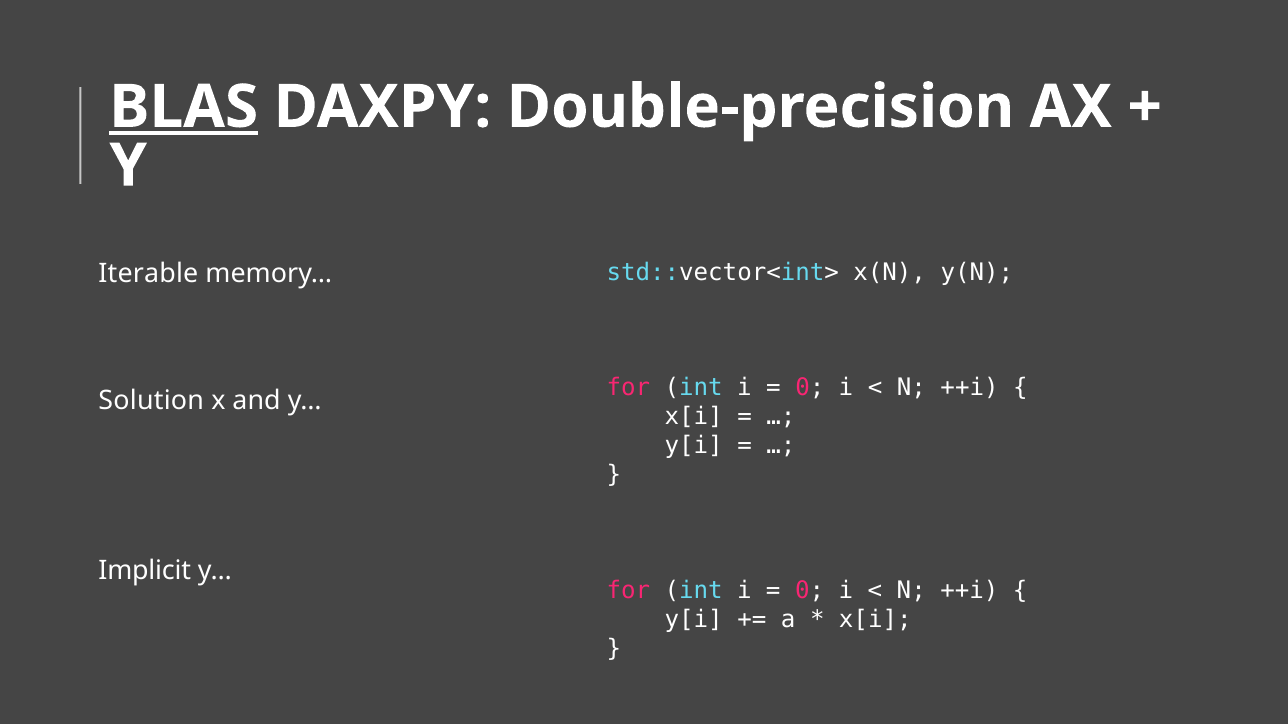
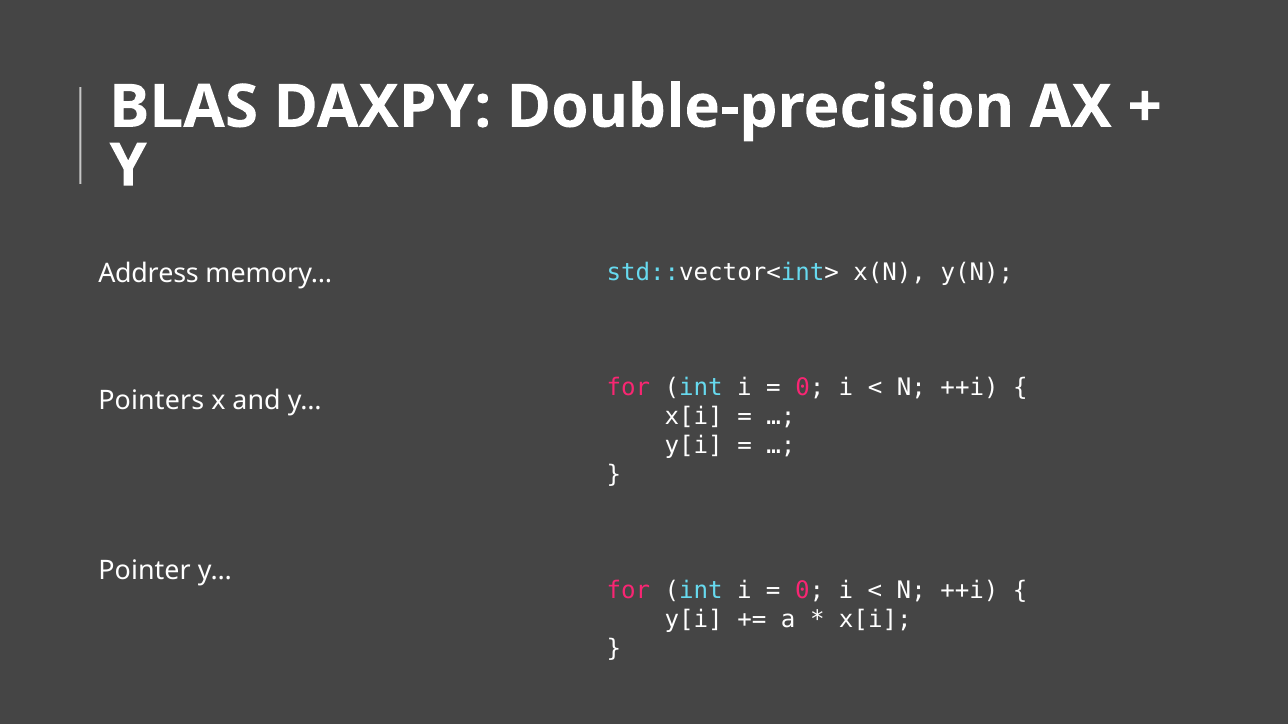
BLAS underline: present -> none
Iterable: Iterable -> Address
Solution: Solution -> Pointers
Implicit: Implicit -> Pointer
